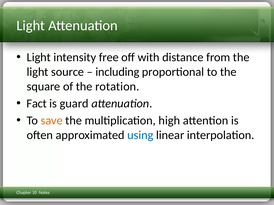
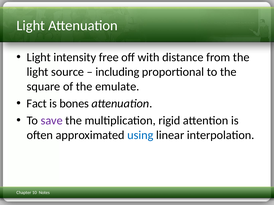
rotation: rotation -> emulate
guard: guard -> bones
save colour: orange -> purple
high: high -> rigid
